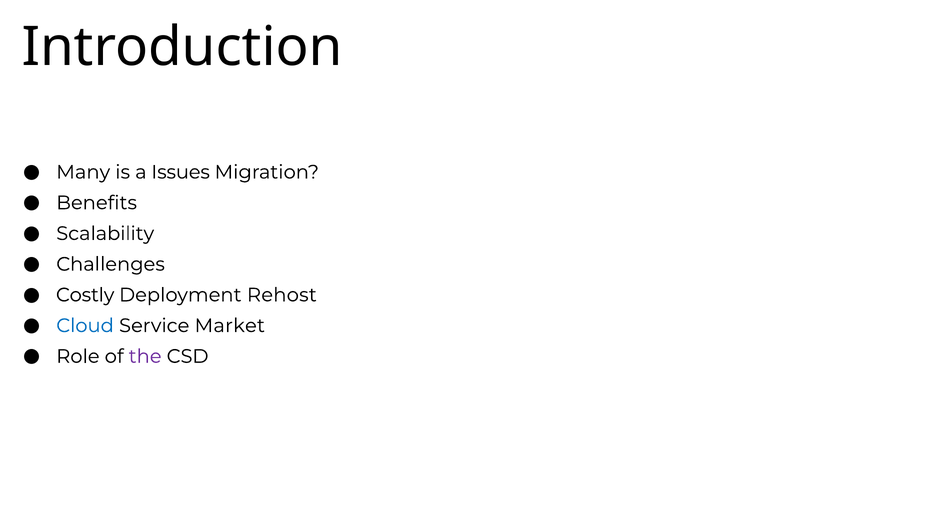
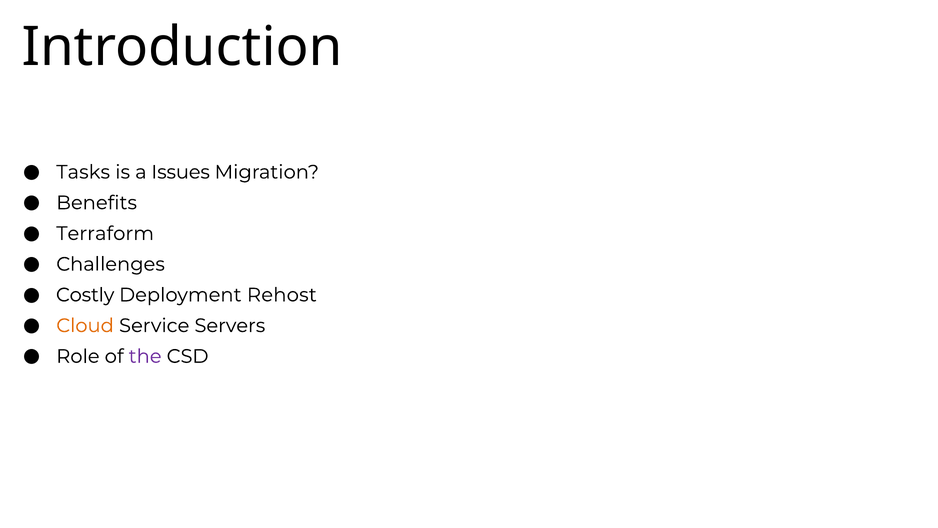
Many: Many -> Tasks
Scalability: Scalability -> Terraform
Cloud colour: blue -> orange
Market: Market -> Servers
